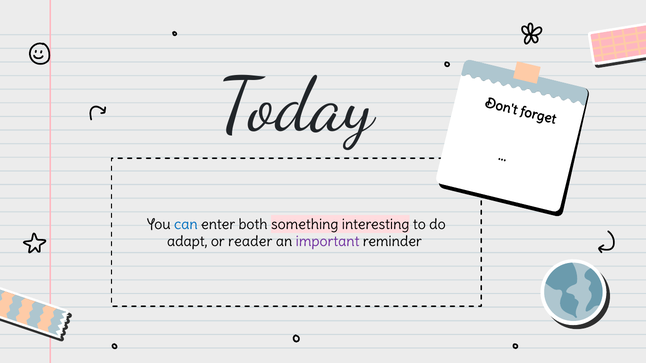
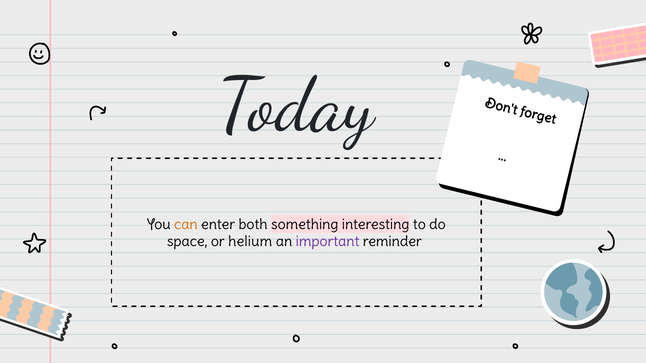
can colour: blue -> orange
adapt: adapt -> space
reader: reader -> helium
